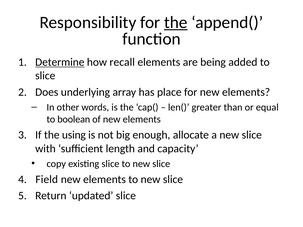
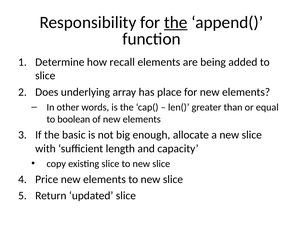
Determine underline: present -> none
using: using -> basic
Field: Field -> Price
